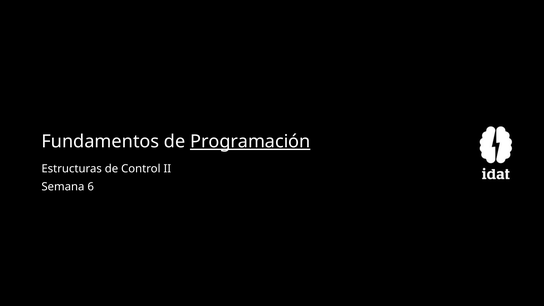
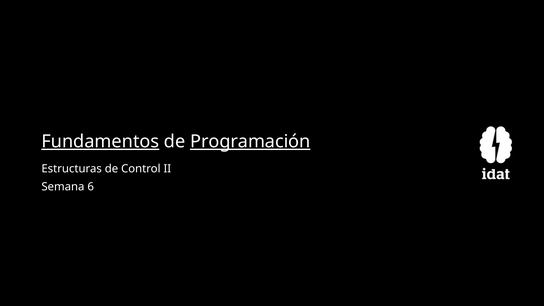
Fundamentos underline: none -> present
